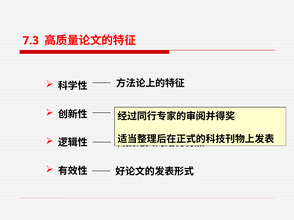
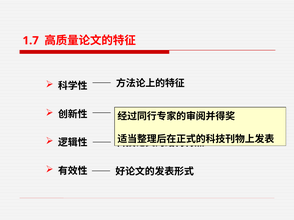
7.3: 7.3 -> 1.7
